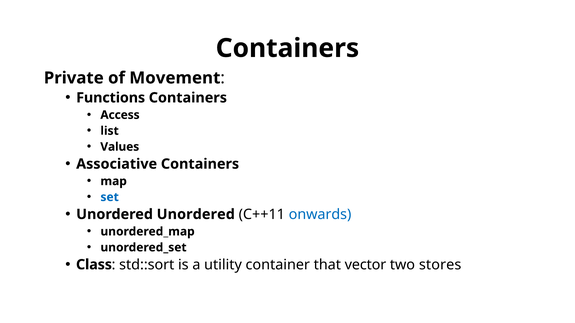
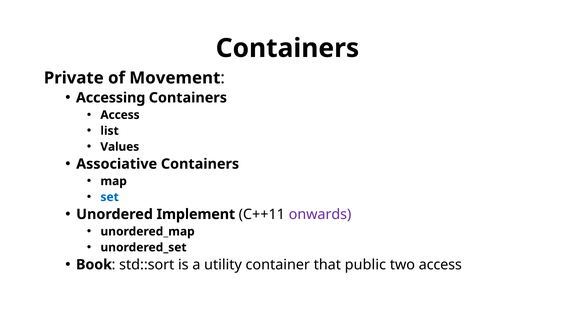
Functions: Functions -> Accessing
Unordered Unordered: Unordered -> Implement
onwards colour: blue -> purple
Class: Class -> Book
vector: vector -> public
two stores: stores -> access
